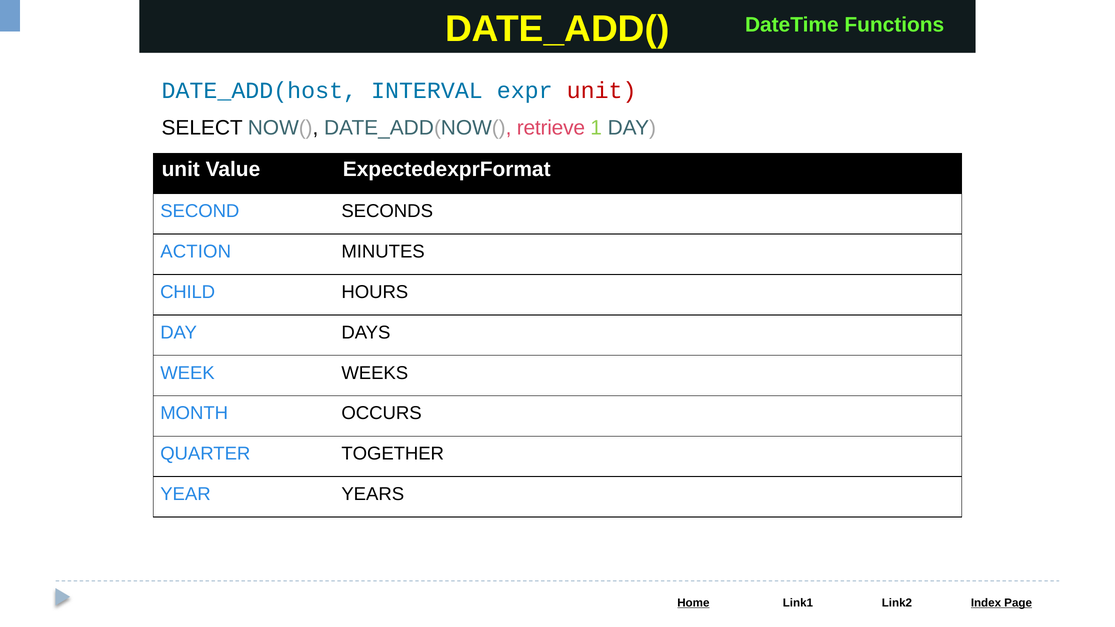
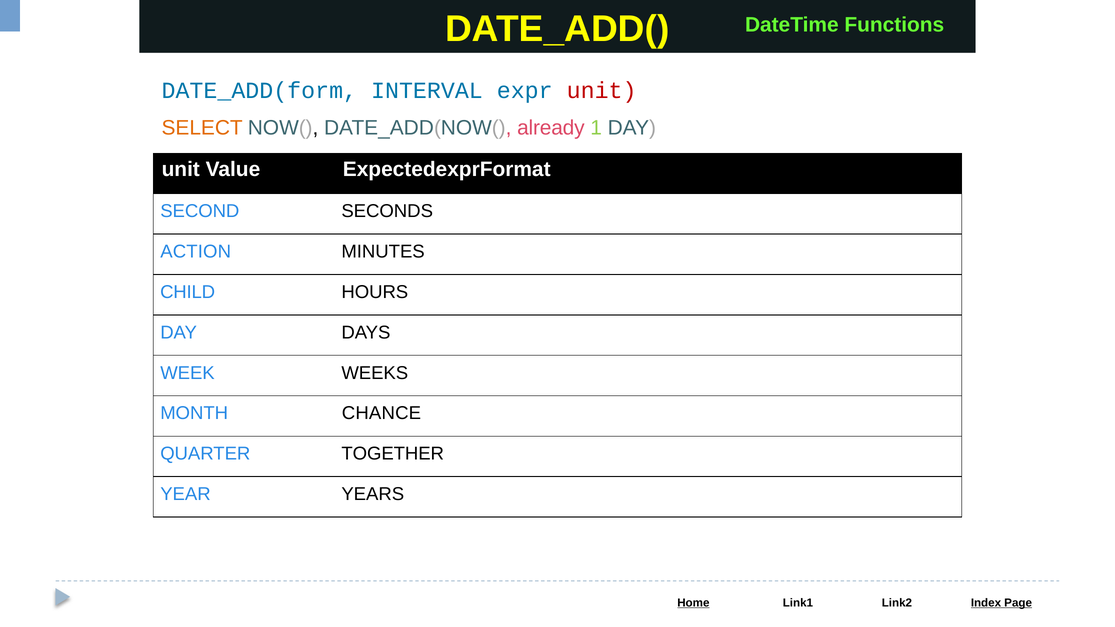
DATE_ADD(host: DATE_ADD(host -> DATE_ADD(form
SELECT colour: black -> orange
retrieve: retrieve -> already
OCCURS: OCCURS -> CHANCE
